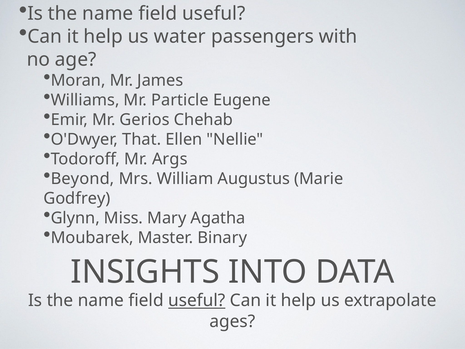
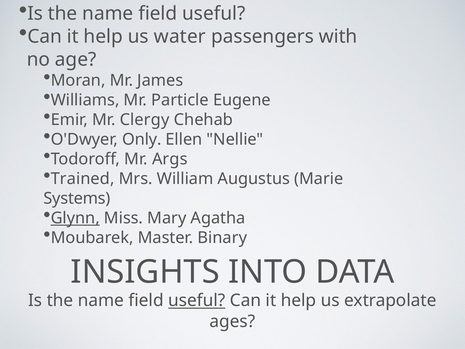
Gerios: Gerios -> Clergy
That: That -> Only
Beyond: Beyond -> Trained
Godfrey: Godfrey -> Systems
Glynn underline: none -> present
